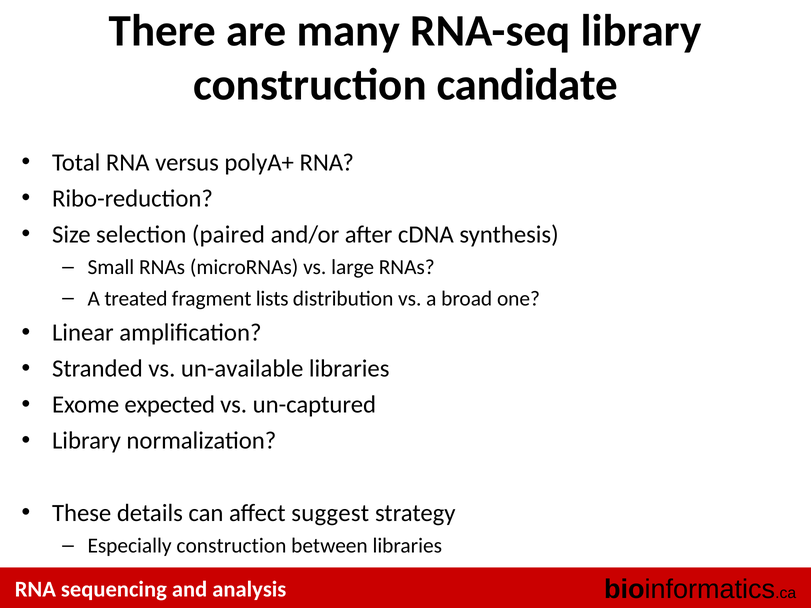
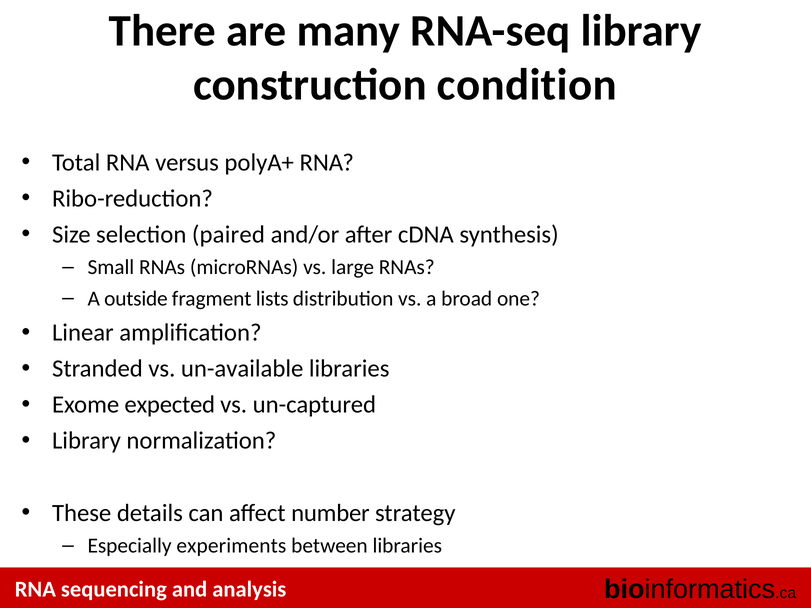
candidate: candidate -> condition
treated: treated -> outside
suggest: suggest -> number
Especially construction: construction -> experiments
